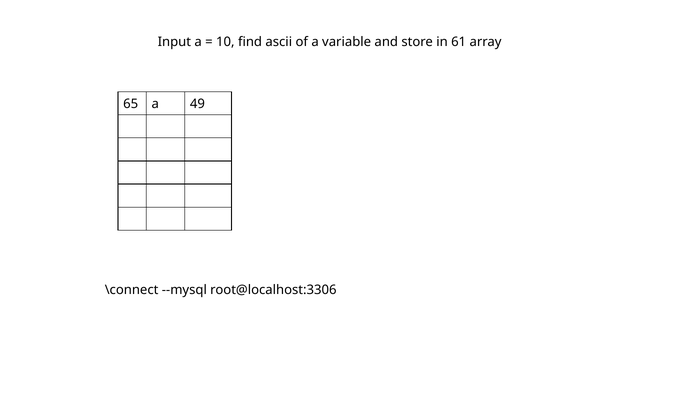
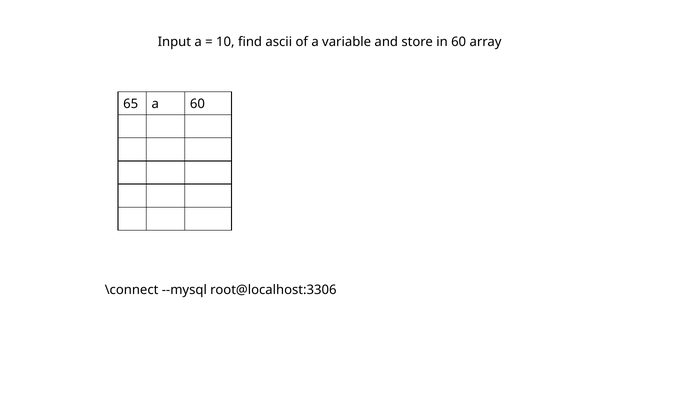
in 61: 61 -> 60
a 49: 49 -> 60
